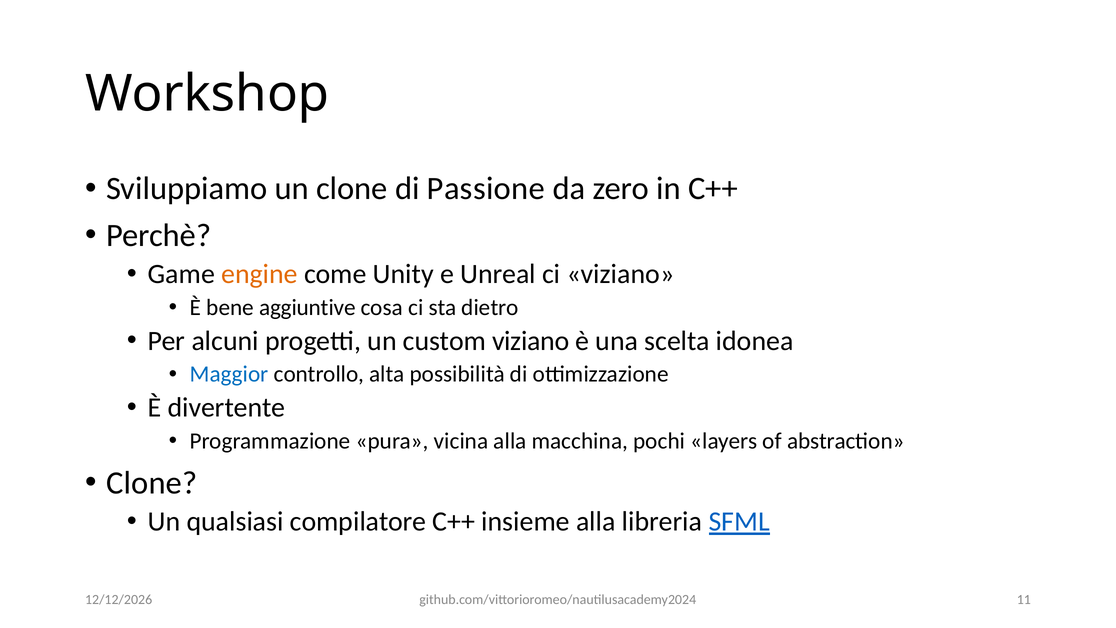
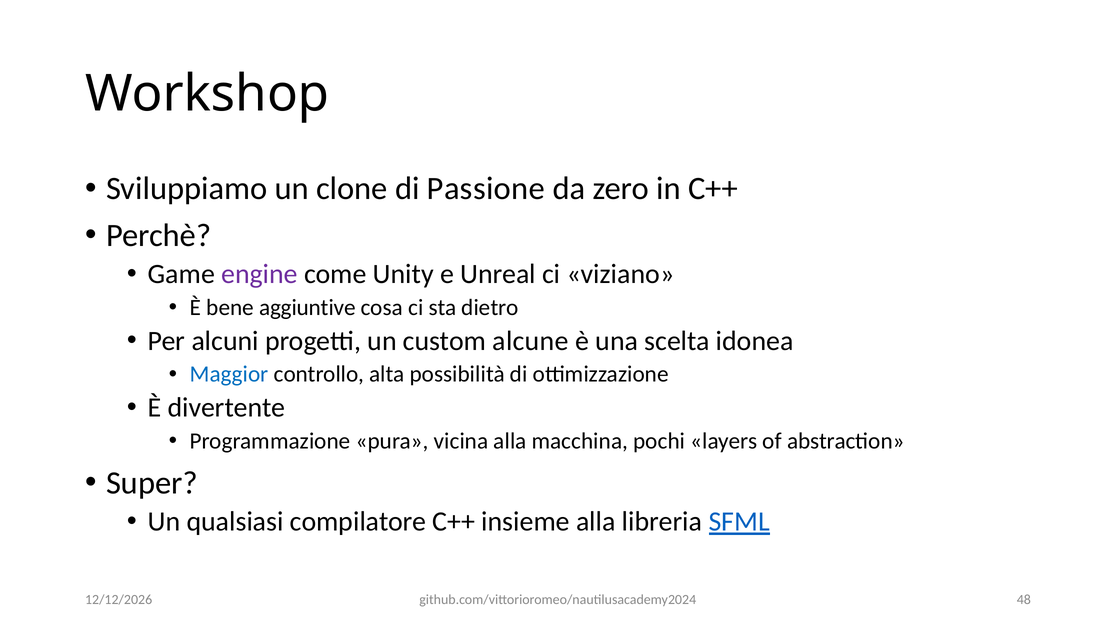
engine colour: orange -> purple
custom viziano: viziano -> alcune
Clone at (152, 483): Clone -> Super
11: 11 -> 48
